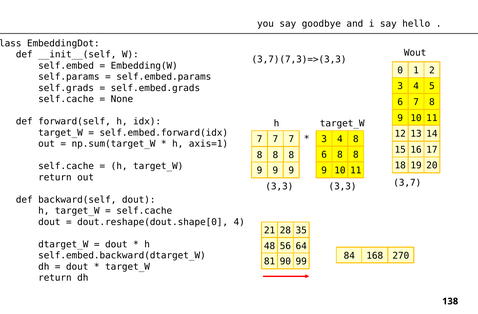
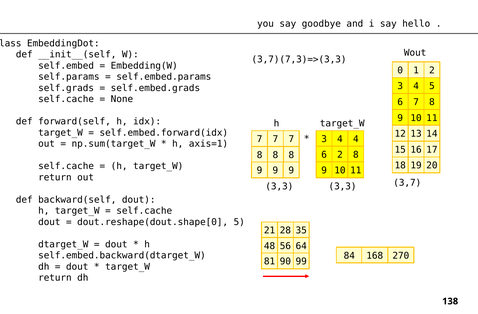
4 8: 8 -> 4
6 8: 8 -> 2
dout.reshape(dout.shape[0 4: 4 -> 5
